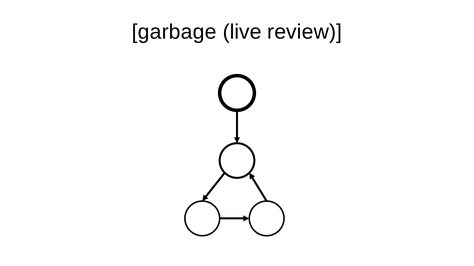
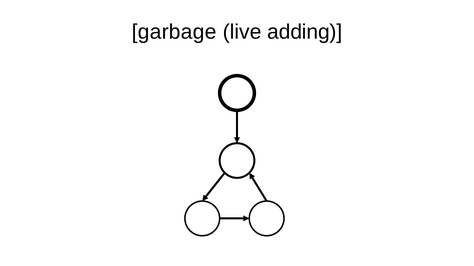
review: review -> adding
